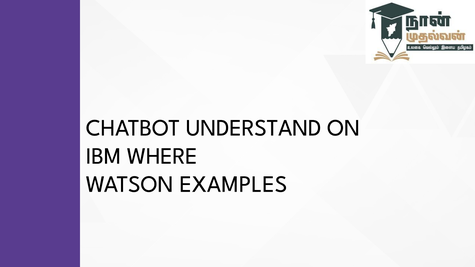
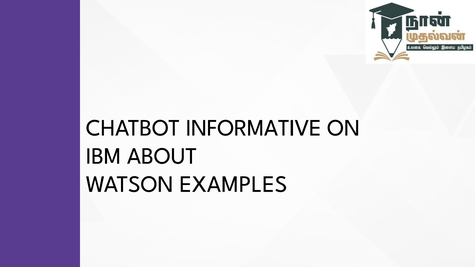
UNDERSTAND: UNDERSTAND -> INFORMATIVE
WHERE: WHERE -> ABOUT
